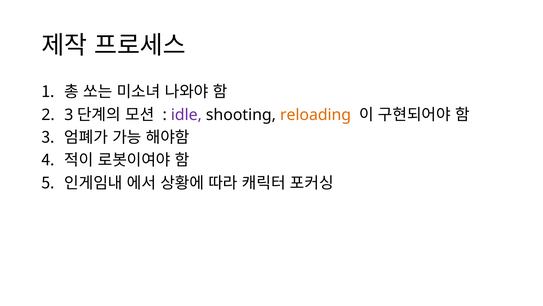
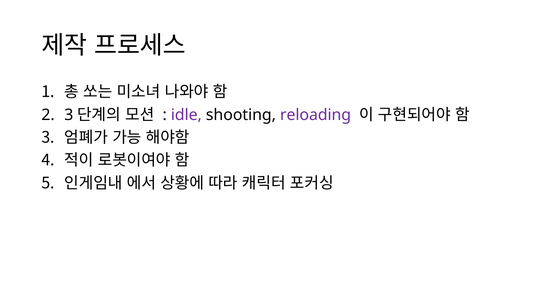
reloading colour: orange -> purple
